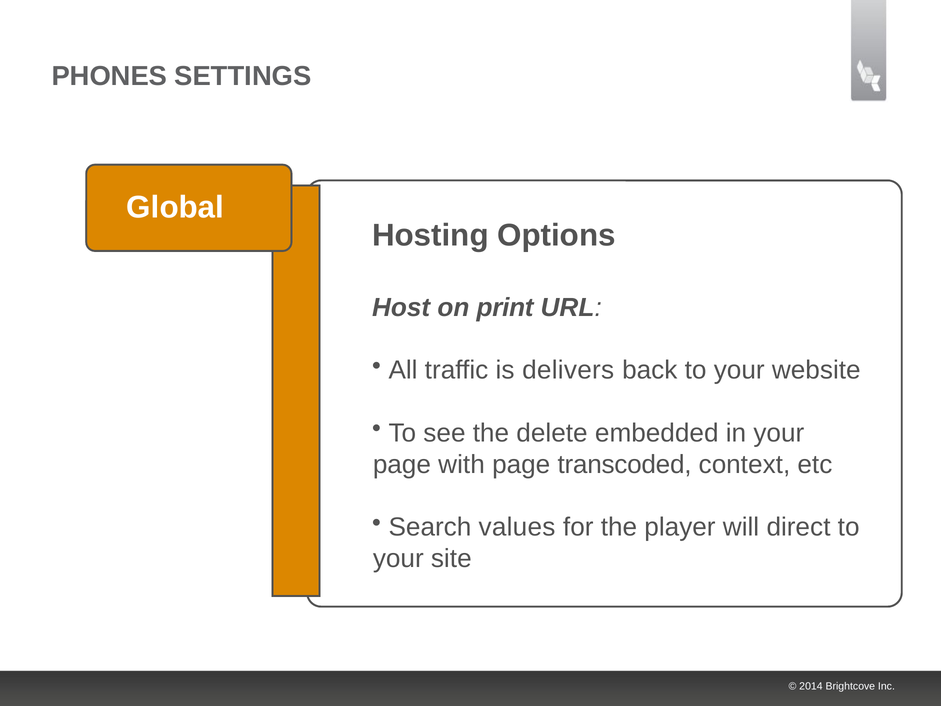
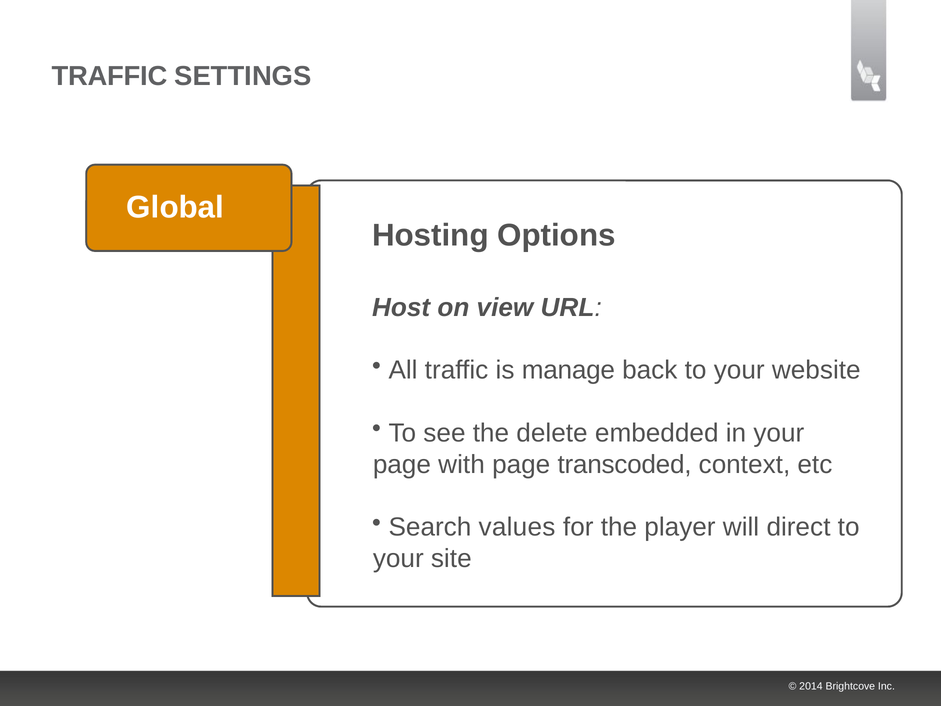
PHONES at (109, 76): PHONES -> TRAFFIC
print: print -> view
delivers: delivers -> manage
